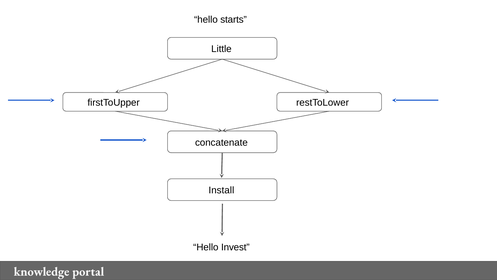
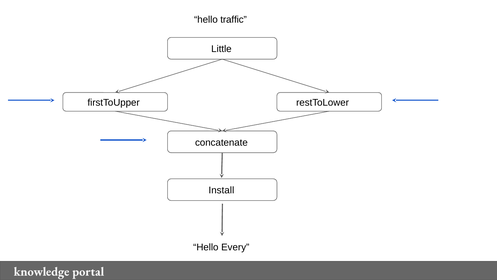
starts: starts -> traffic
Invest: Invest -> Every
